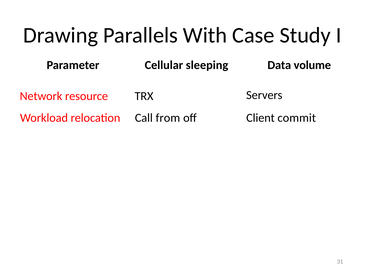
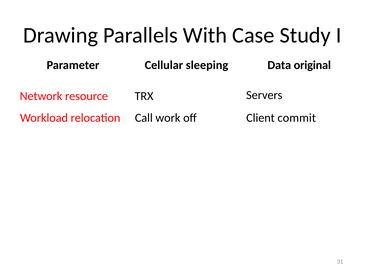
volume: volume -> original
from: from -> work
